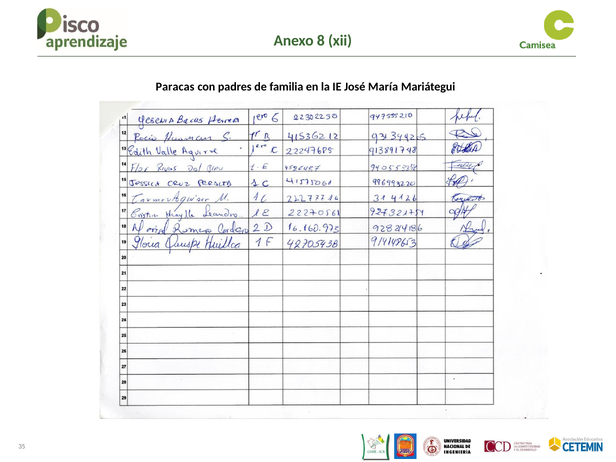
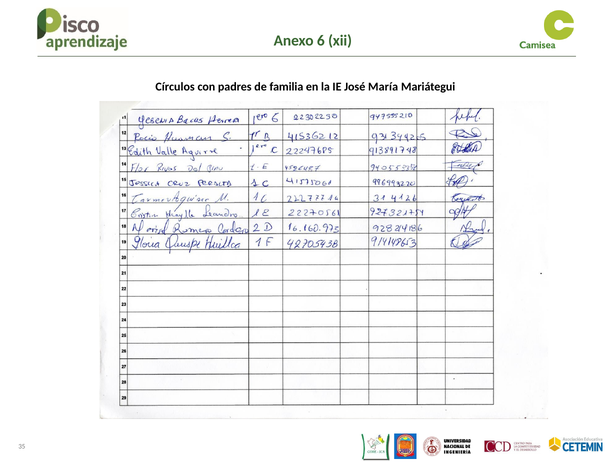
8: 8 -> 6
Paracas: Paracas -> Círculos
